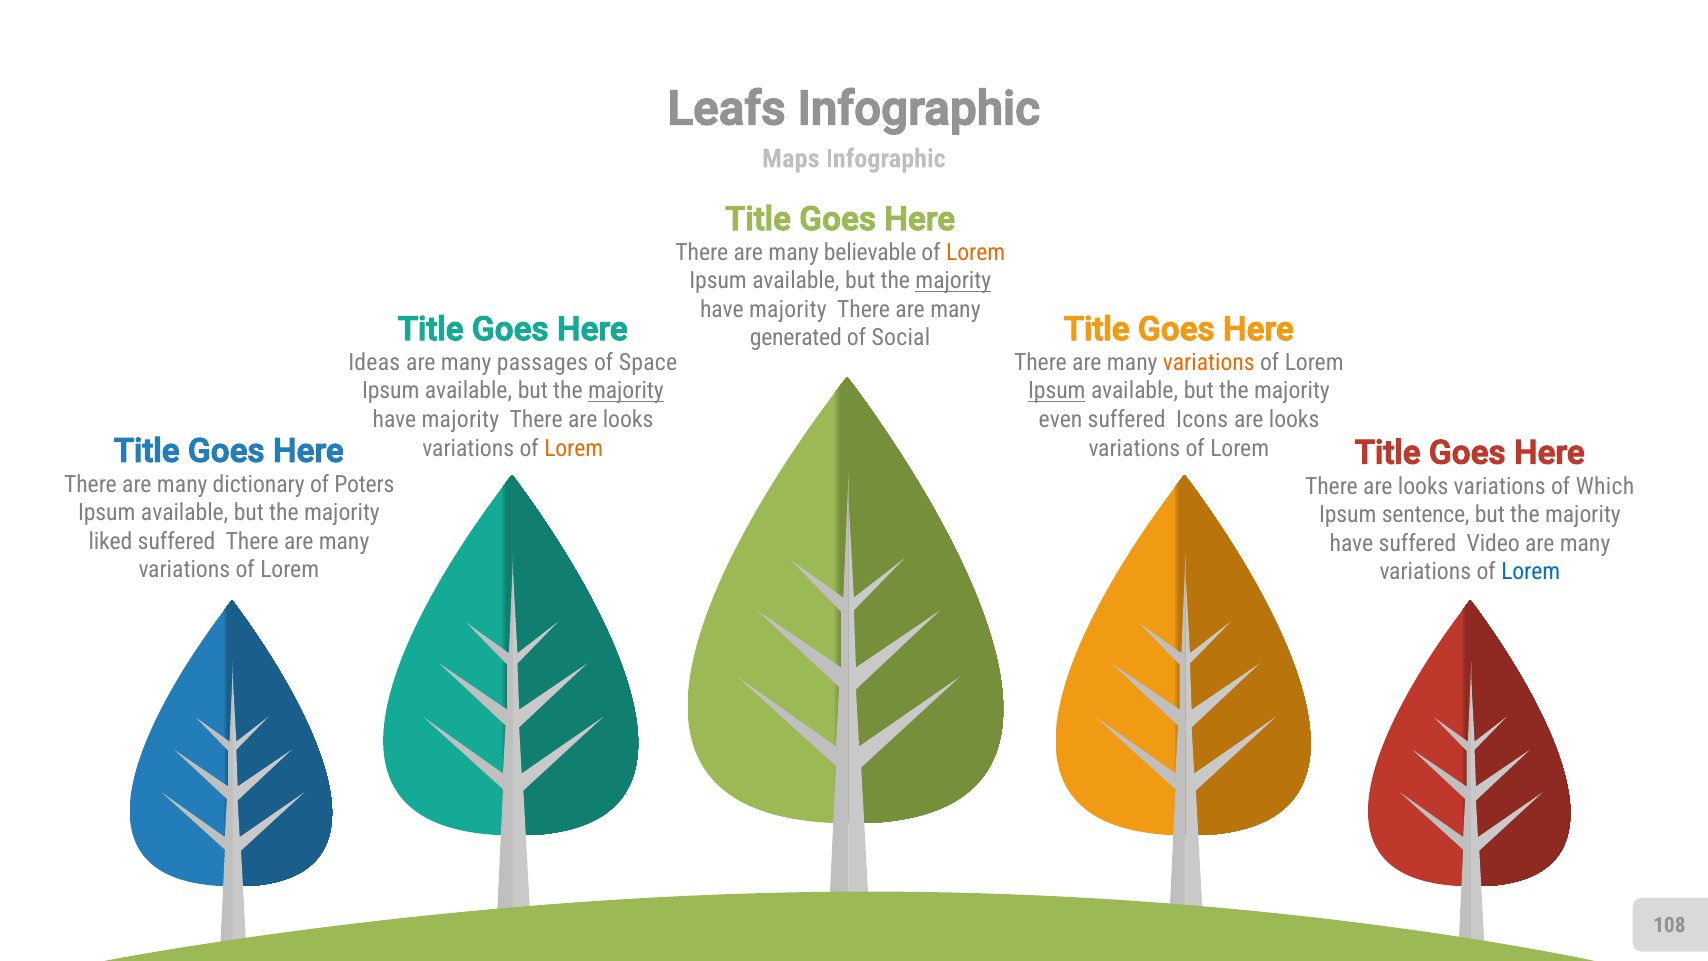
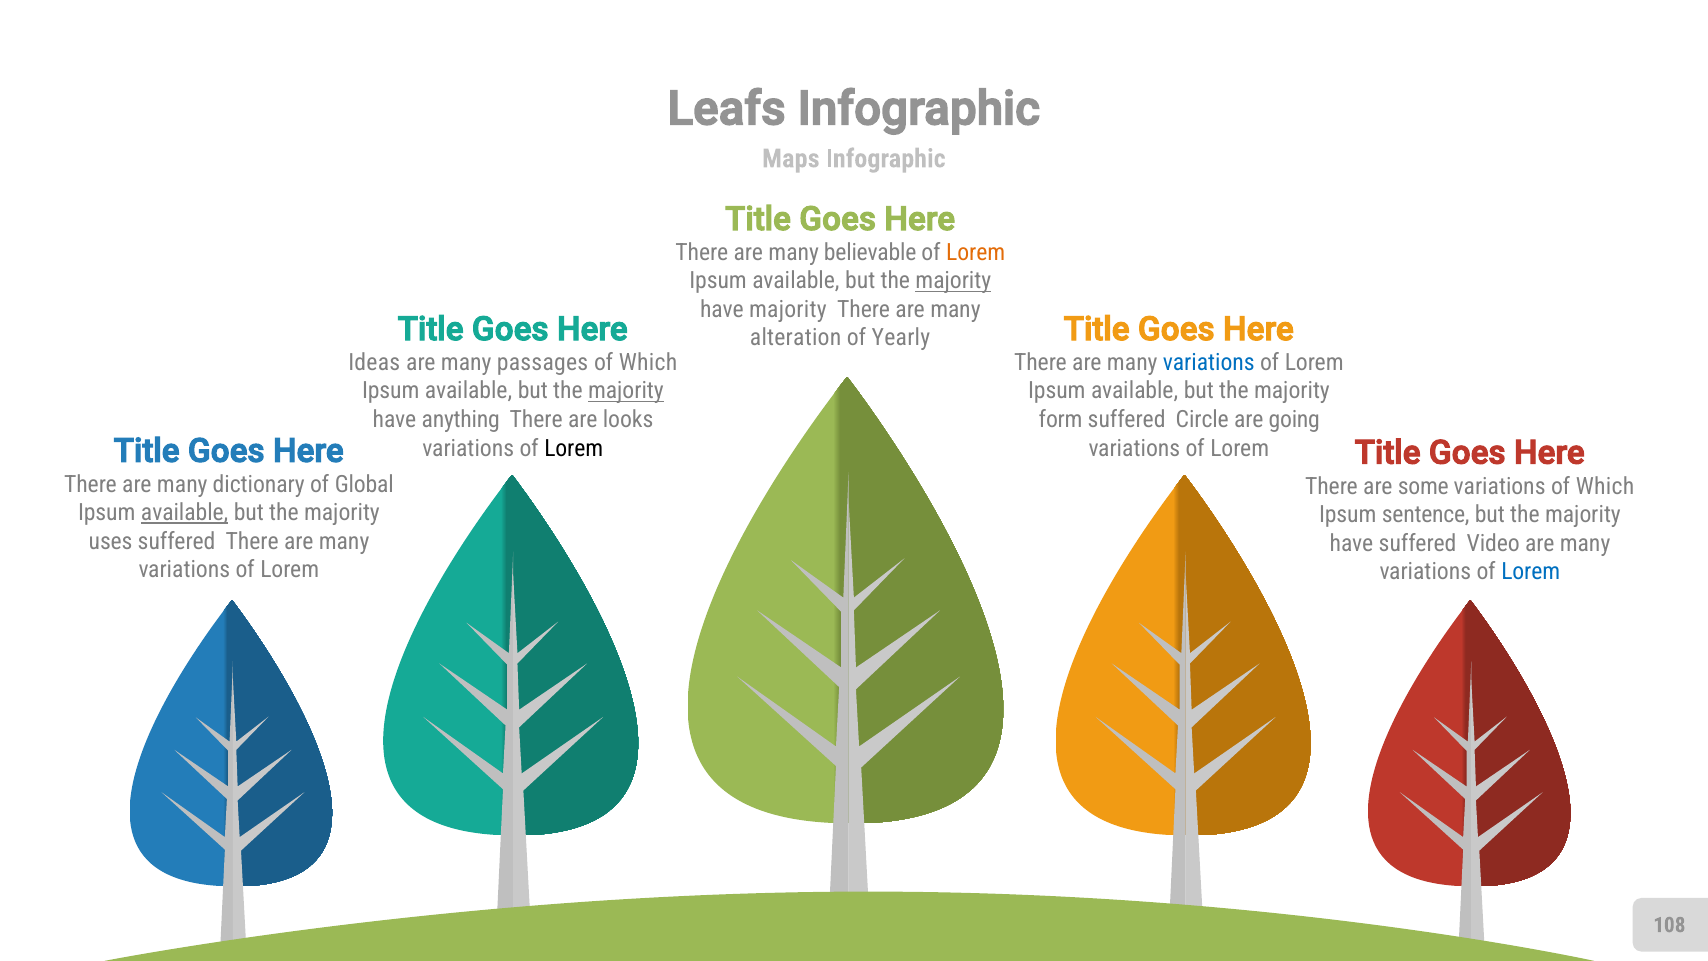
generated: generated -> alteration
Social: Social -> Yearly
Space at (648, 363): Space -> Which
variations at (1209, 363) colour: orange -> blue
Ipsum at (1057, 391) underline: present -> none
majority at (460, 420): majority -> anything
even: even -> form
Icons: Icons -> Circle
looks at (1294, 420): looks -> going
Lorem at (574, 448) colour: orange -> black
Poters: Poters -> Global
looks at (1423, 486): looks -> some
available at (185, 513) underline: none -> present
liked: liked -> uses
